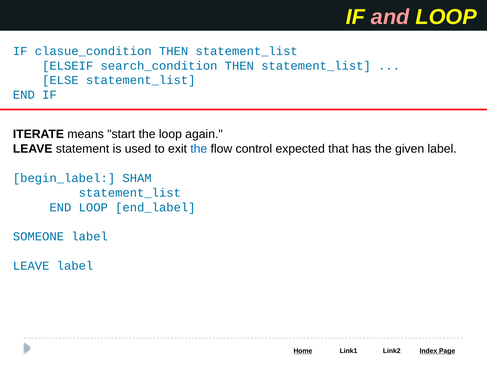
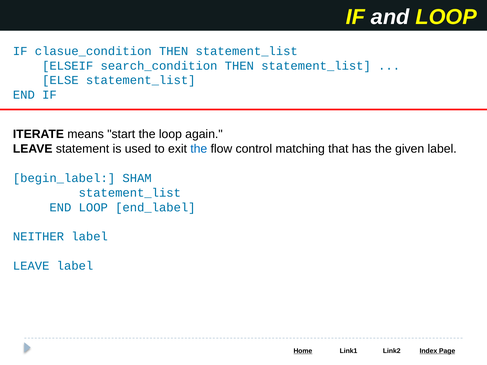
and colour: pink -> white
expected: expected -> matching
SOMEONE: SOMEONE -> NEITHER
